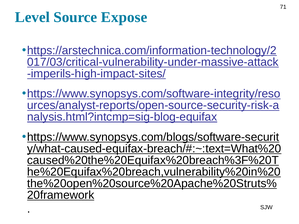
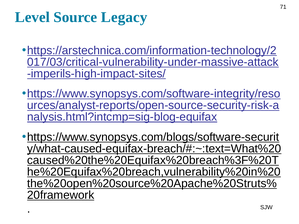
Expose: Expose -> Legacy
